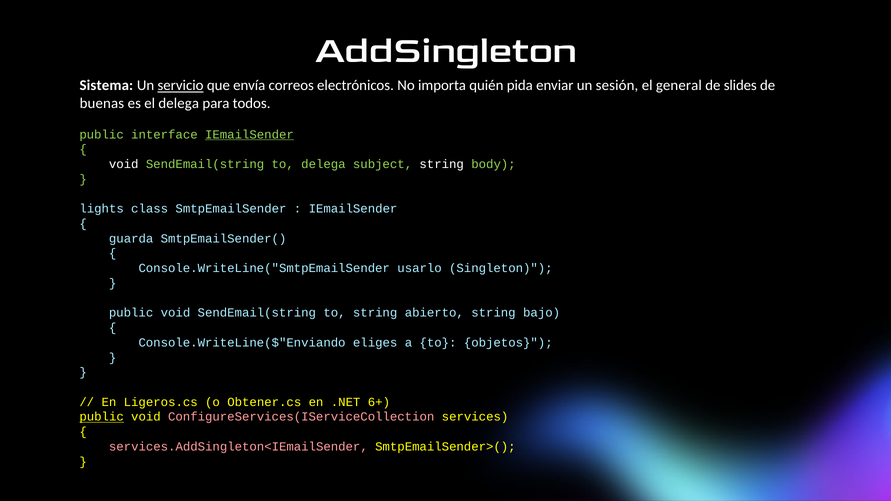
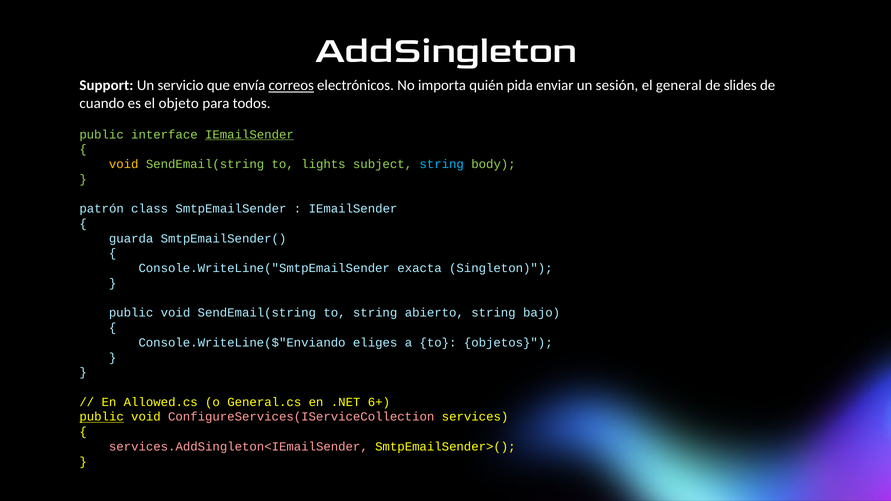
Sistema: Sistema -> Support
servicio underline: present -> none
correos underline: none -> present
buenas: buenas -> cuando
el delega: delega -> objeto
void at (124, 164) colour: white -> yellow
to delega: delega -> lights
string at (442, 164) colour: white -> light blue
lights: lights -> patrón
usarlo: usarlo -> exacta
Ligeros.cs: Ligeros.cs -> Allowed.cs
Obtener.cs: Obtener.cs -> General.cs
